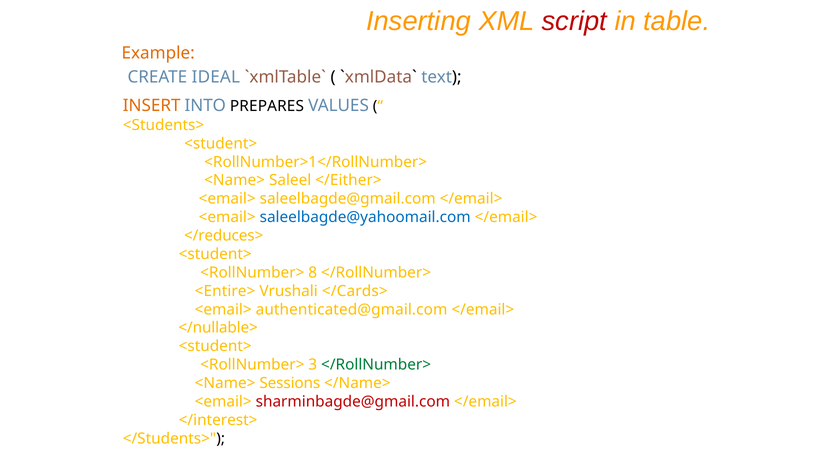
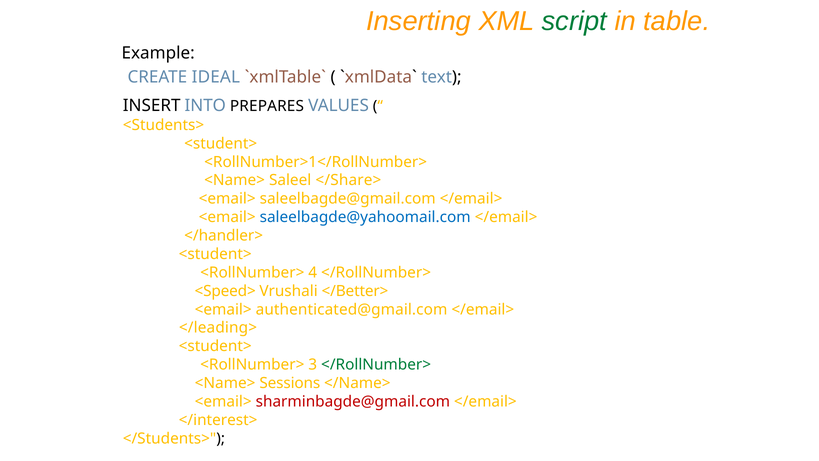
script colour: red -> green
Example colour: orange -> black
INSERT colour: orange -> black
</Either>: </Either> -> </Share>
</reduces>: </reduces> -> </handler>
8: 8 -> 4
<Entire>: <Entire> -> <Speed>
</Cards>: </Cards> -> </Better>
</nullable>: </nullable> -> </leading>
